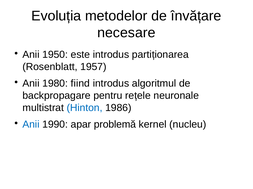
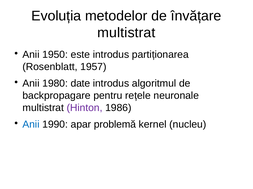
necesare at (126, 33): necesare -> multistrat
fiind: fiind -> date
Hinton colour: blue -> purple
